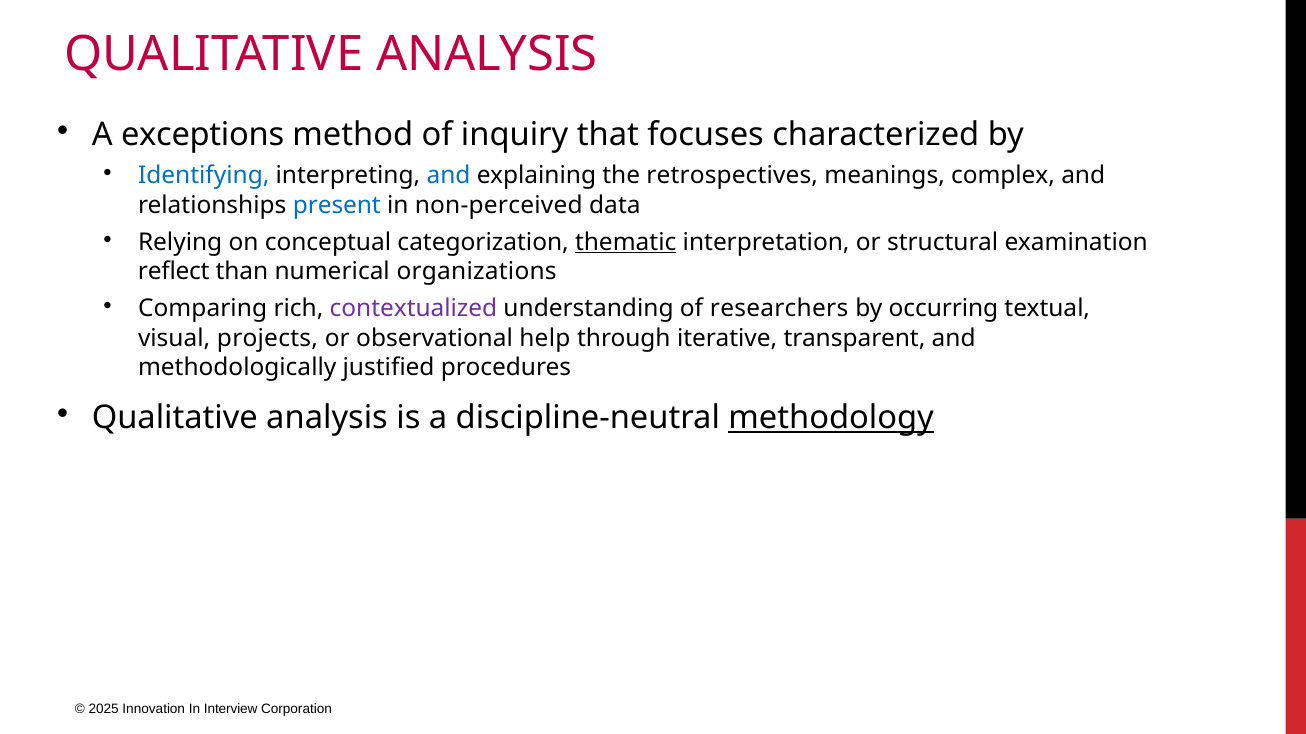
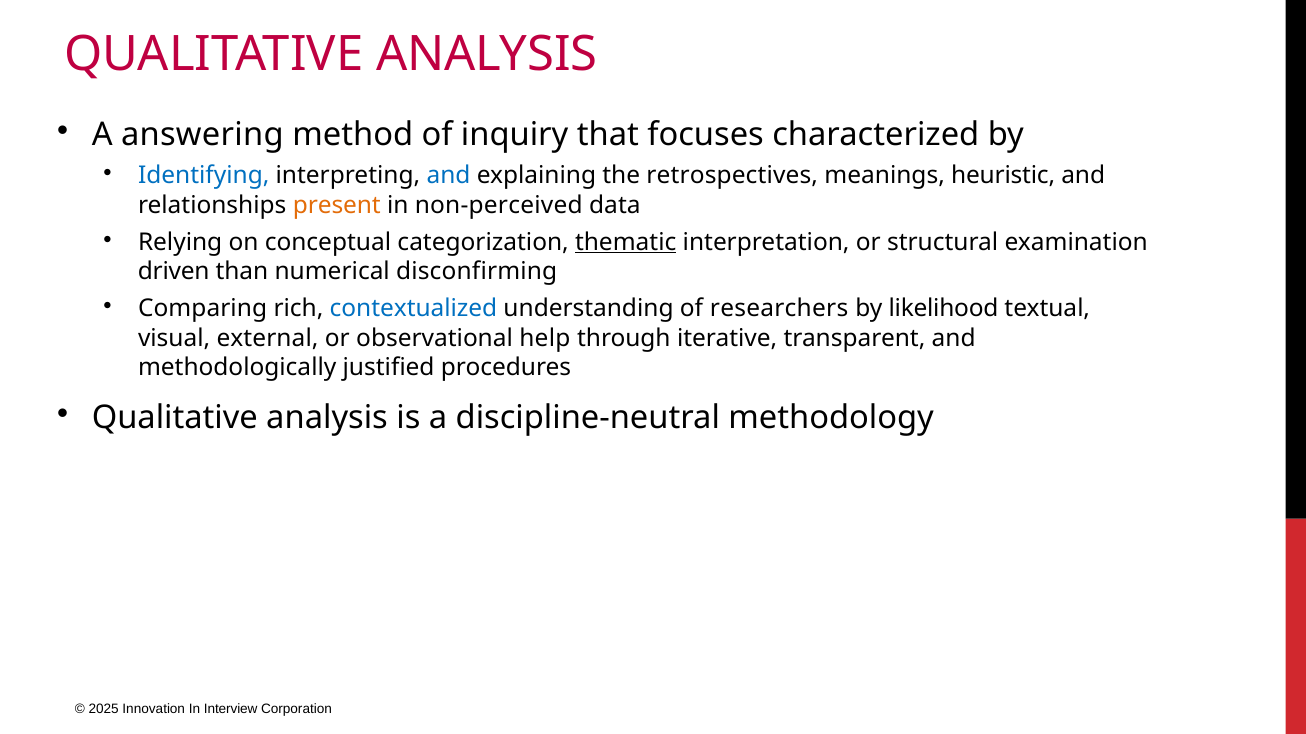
exceptions: exceptions -> answering
complex: complex -> heuristic
present colour: blue -> orange
reflect: reflect -> driven
organizations: organizations -> disconfirming
contextualized colour: purple -> blue
occurring: occurring -> likelihood
projects: projects -> external
methodology underline: present -> none
